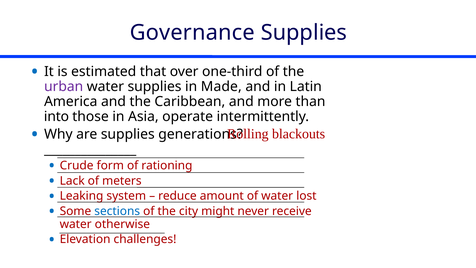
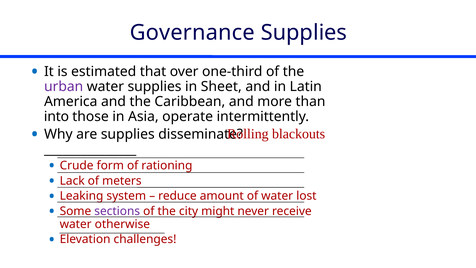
Made: Made -> Sheet
generations: generations -> disseminate
sections colour: blue -> purple
